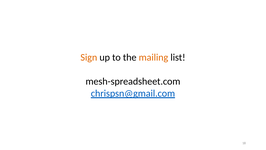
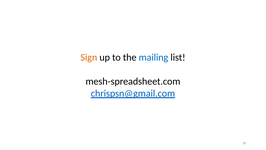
mailing colour: orange -> blue
